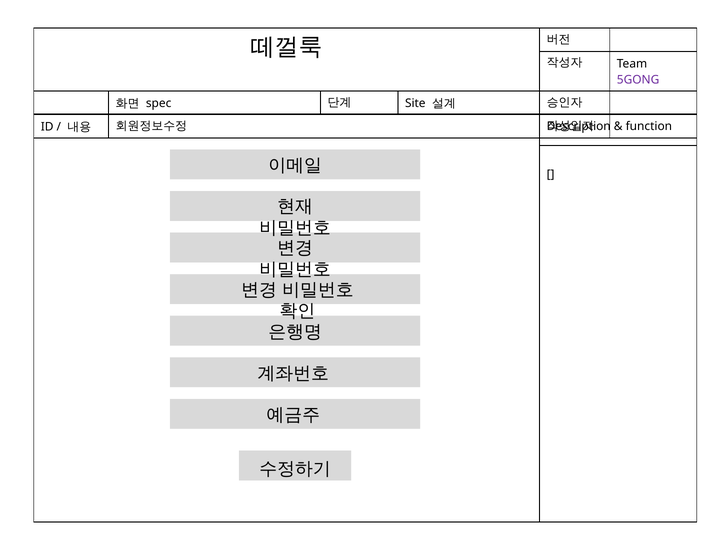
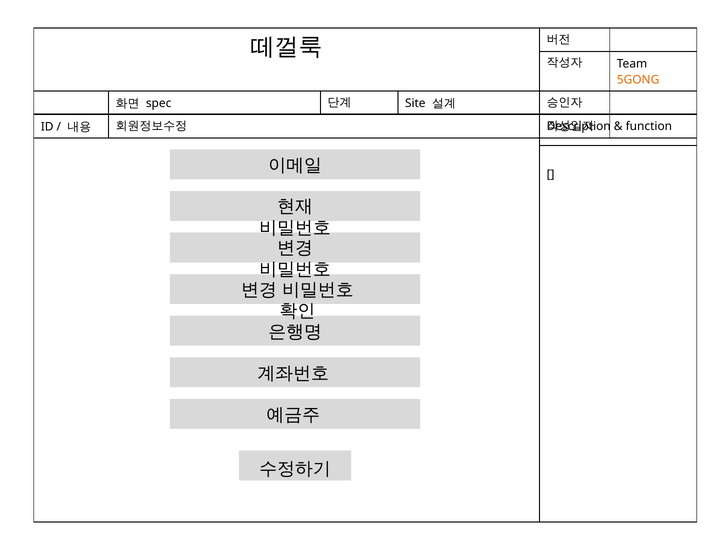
5GONG colour: purple -> orange
